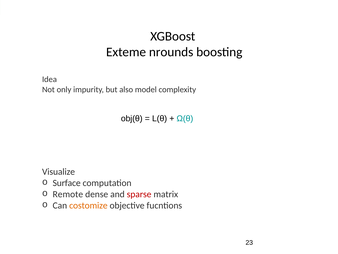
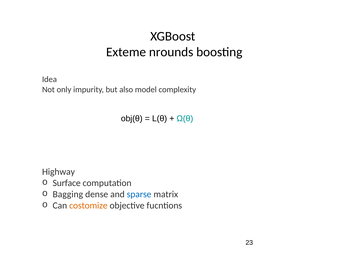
Visualize: Visualize -> Highway
Remote: Remote -> Bagging
sparse colour: red -> blue
